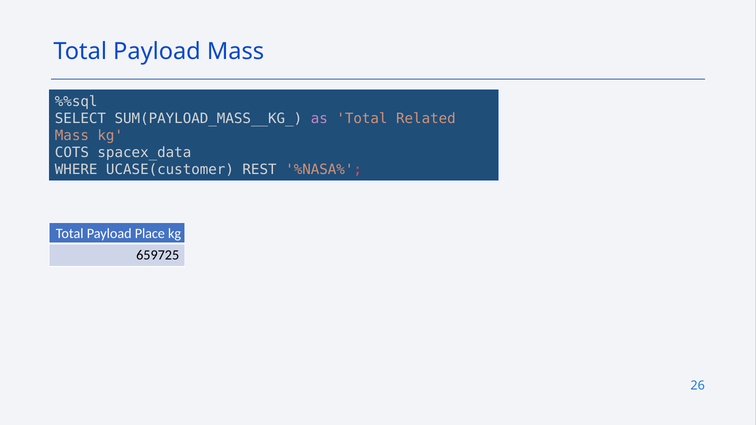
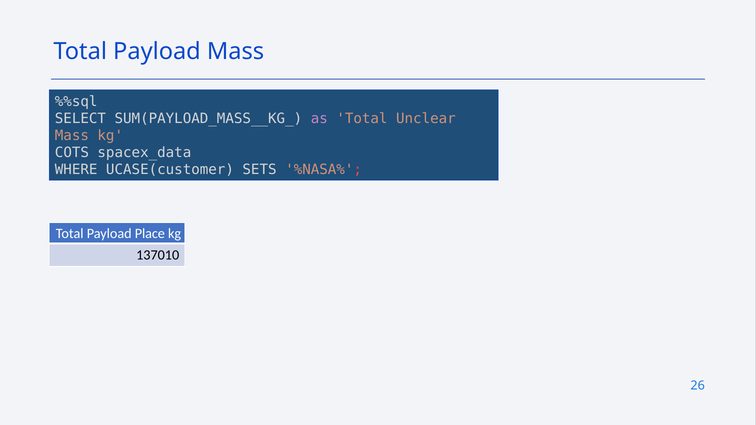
Related: Related -> Unclear
REST: REST -> SETS
659725: 659725 -> 137010
